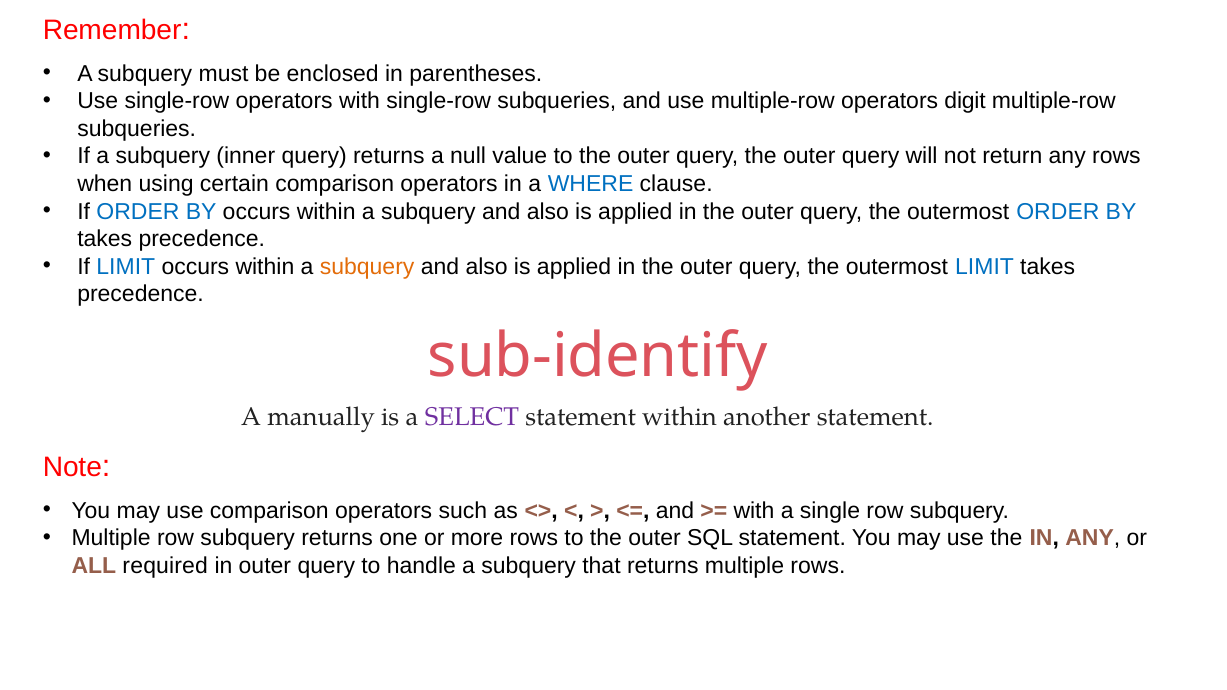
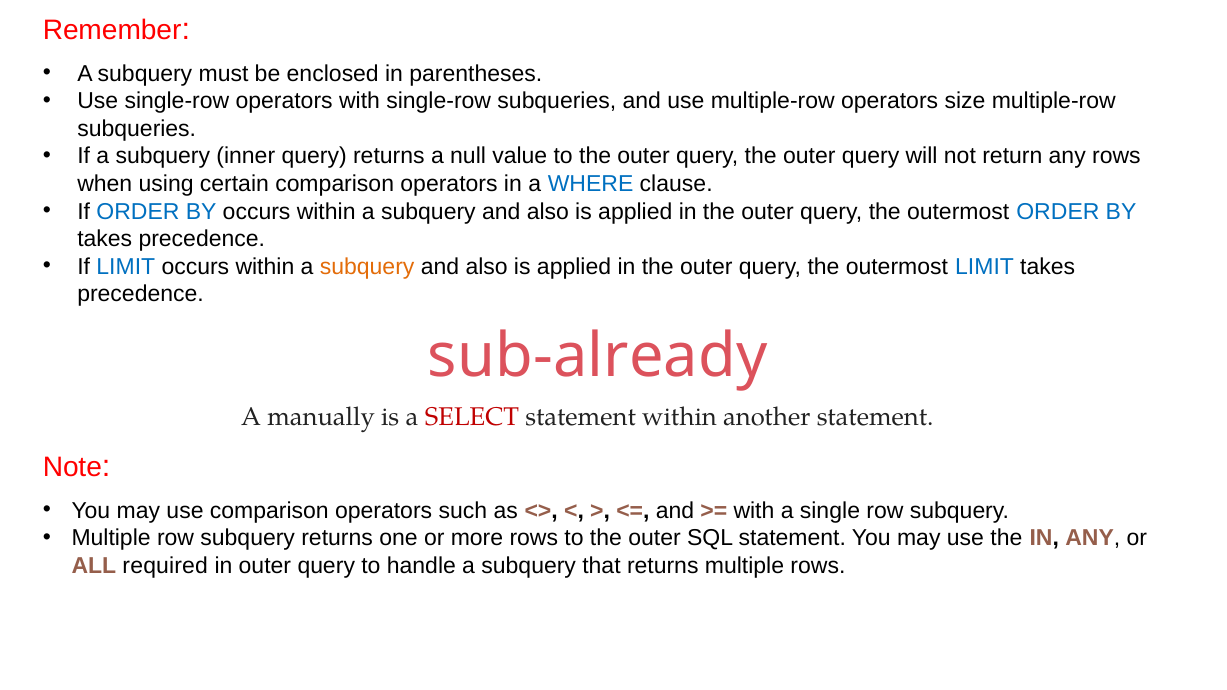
digit: digit -> size
sub-identify: sub-identify -> sub-already
SELECT colour: purple -> red
